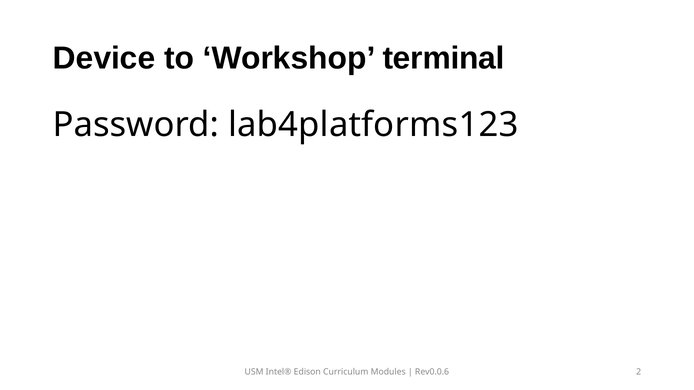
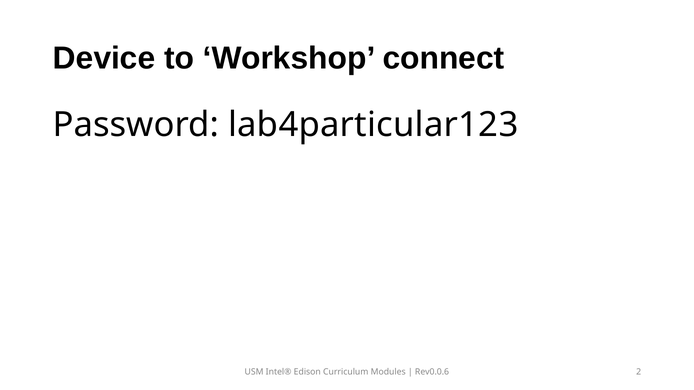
terminal: terminal -> connect
lab4platforms123: lab4platforms123 -> lab4particular123
